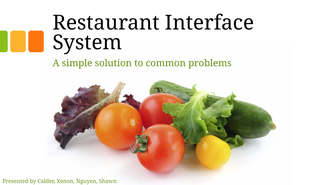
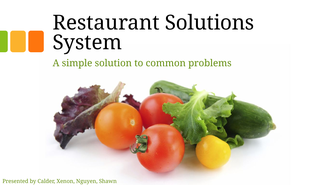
Interface: Interface -> Solutions
